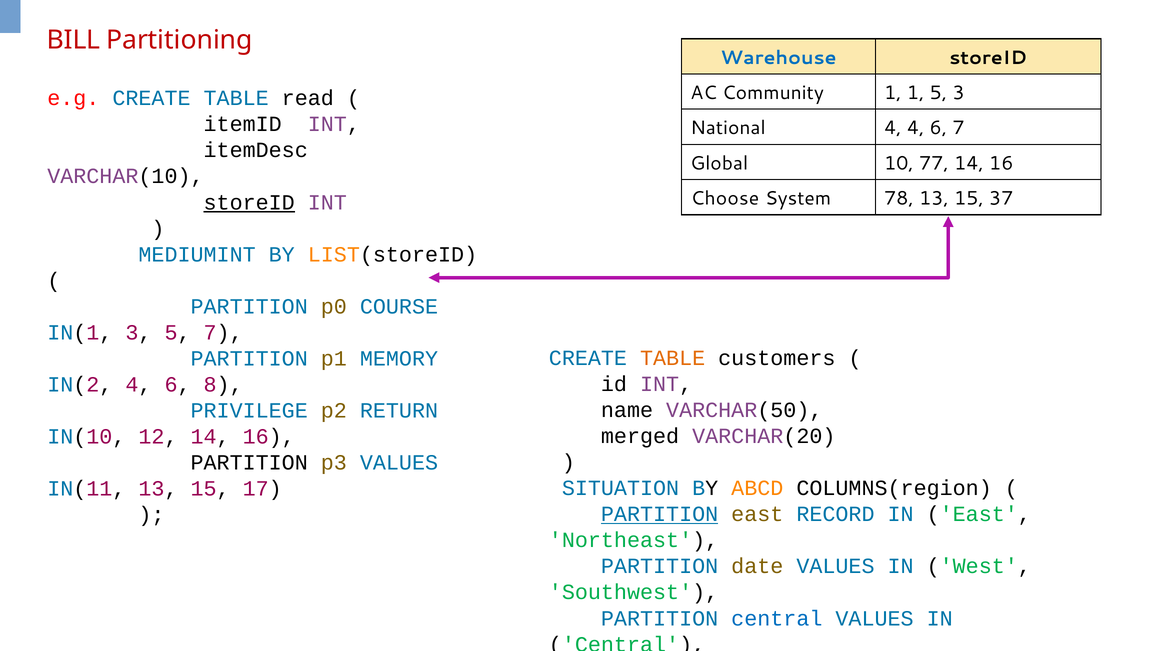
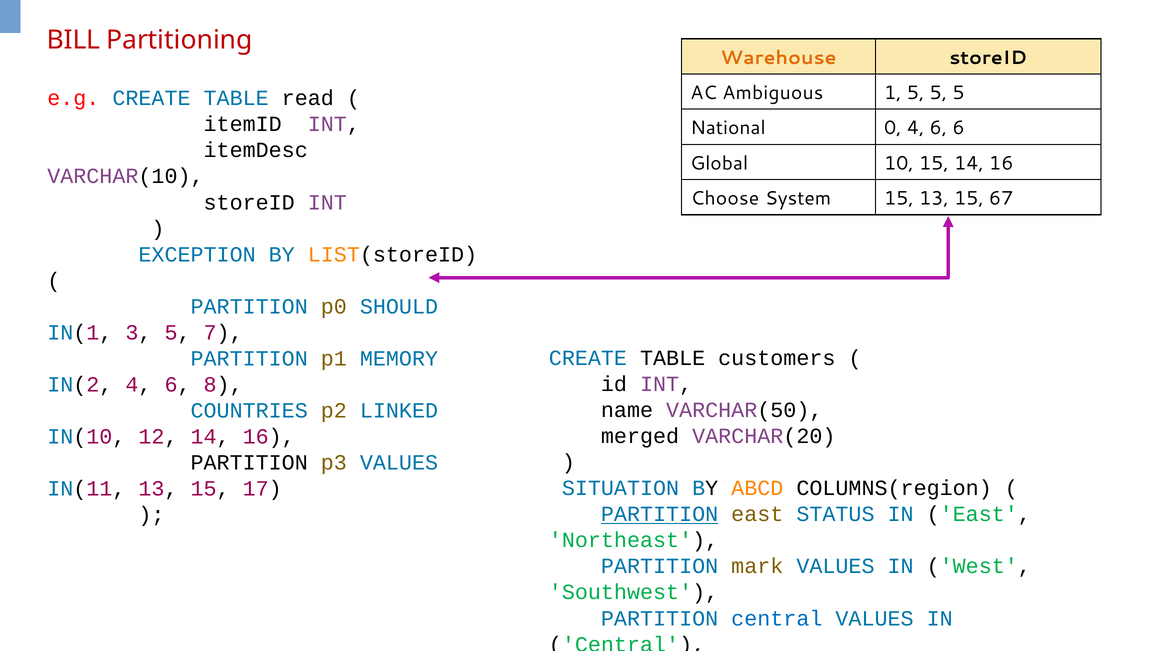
Warehouse colour: blue -> orange
Community: Community -> Ambiguous
1 1: 1 -> 5
3 at (959, 93): 3 -> 5
National 4: 4 -> 0
6 7: 7 -> 6
10 77: 77 -> 15
System 78: 78 -> 15
37: 37 -> 67
storeID at (249, 202) underline: present -> none
MEDIUMINT: MEDIUMINT -> EXCEPTION
COURSE: COURSE -> SHOULD
TABLE at (673, 358) colour: orange -> black
PRIVILEGE: PRIVILEGE -> COUNTRIES
RETURN: RETURN -> LINKED
RECORD: RECORD -> STATUS
date: date -> mark
